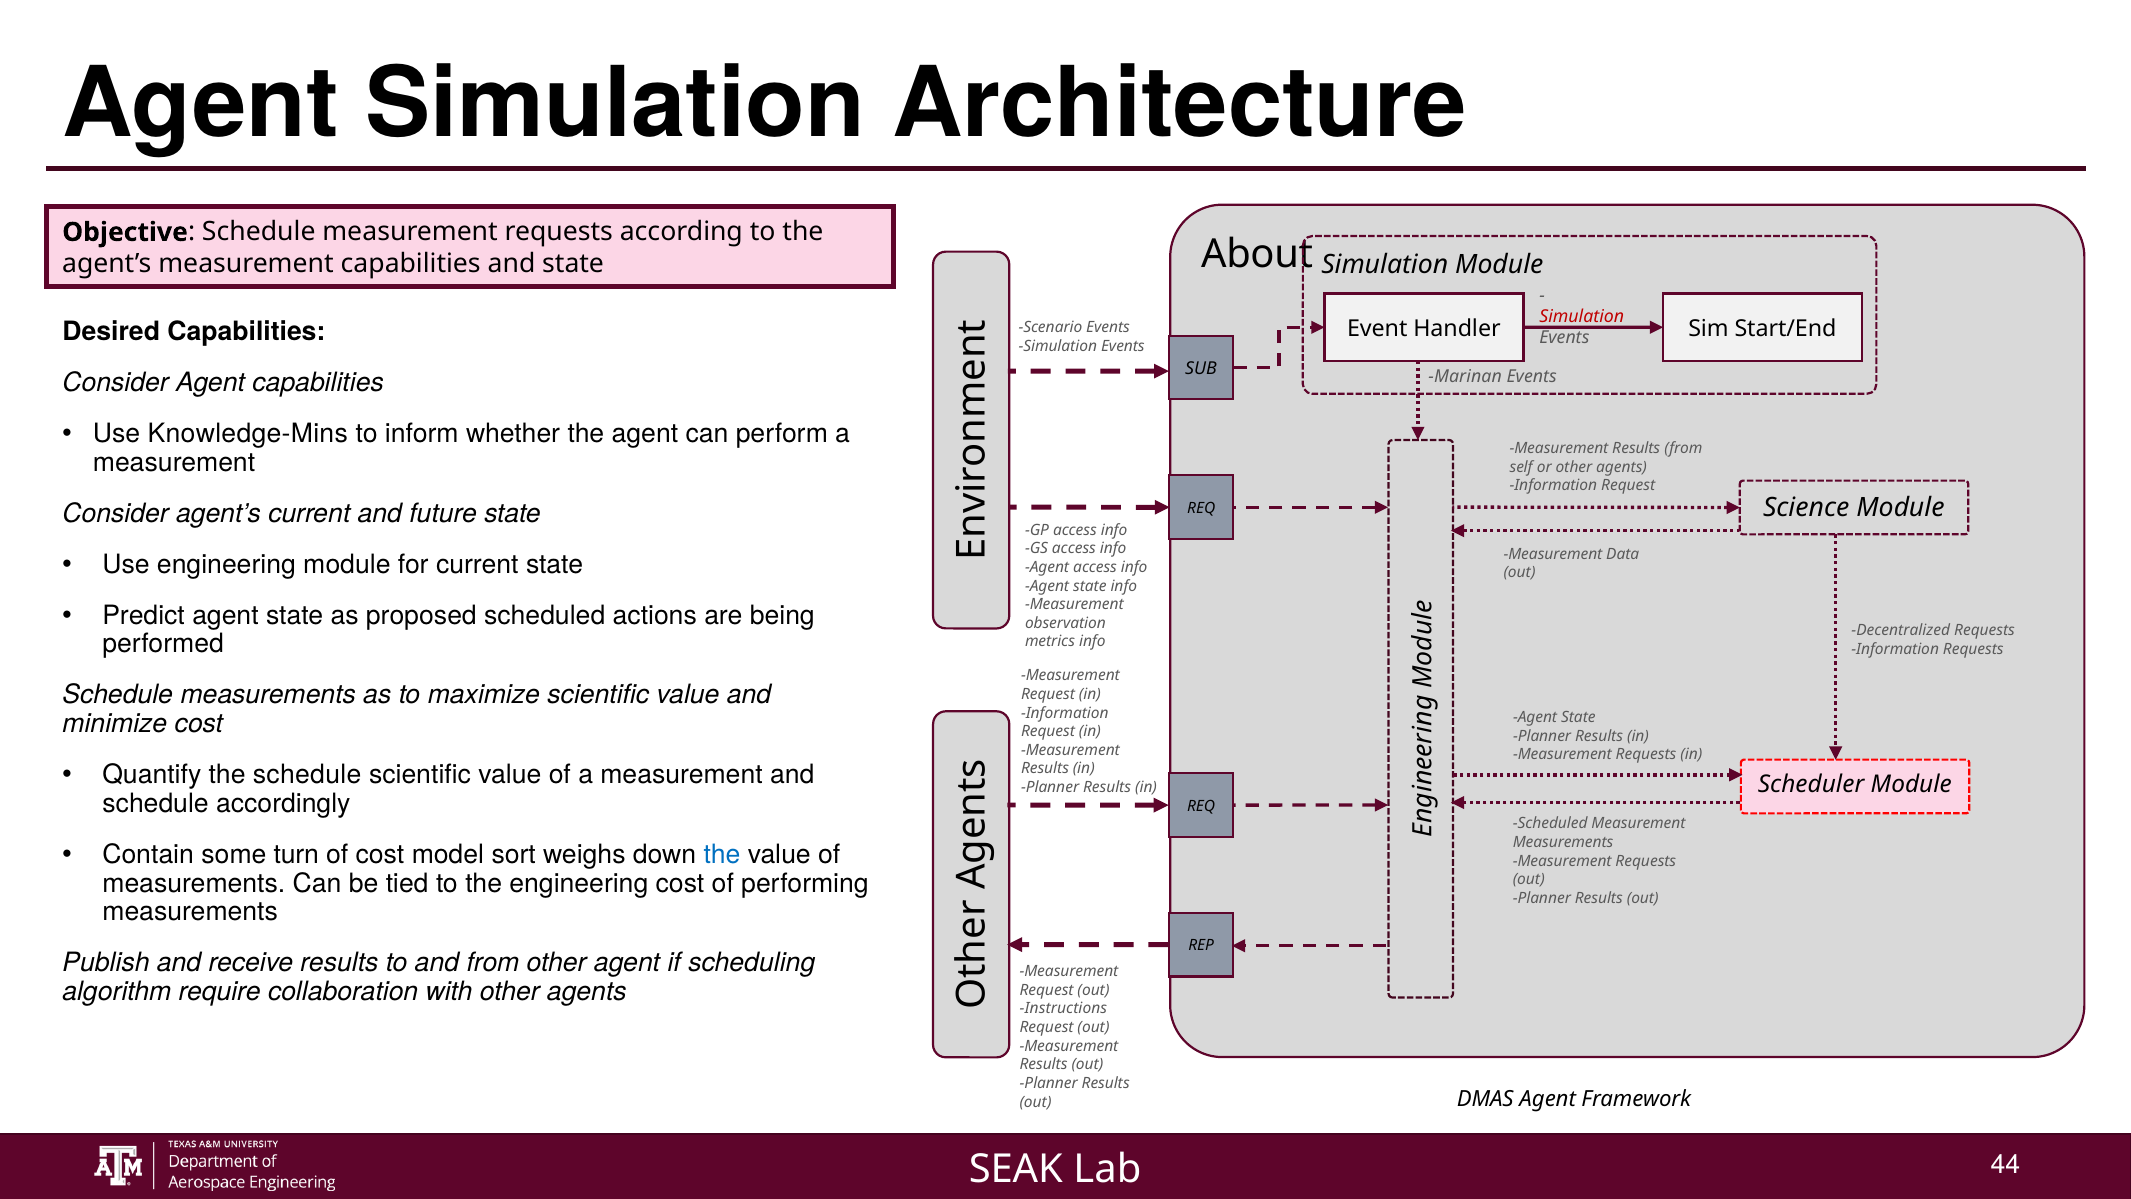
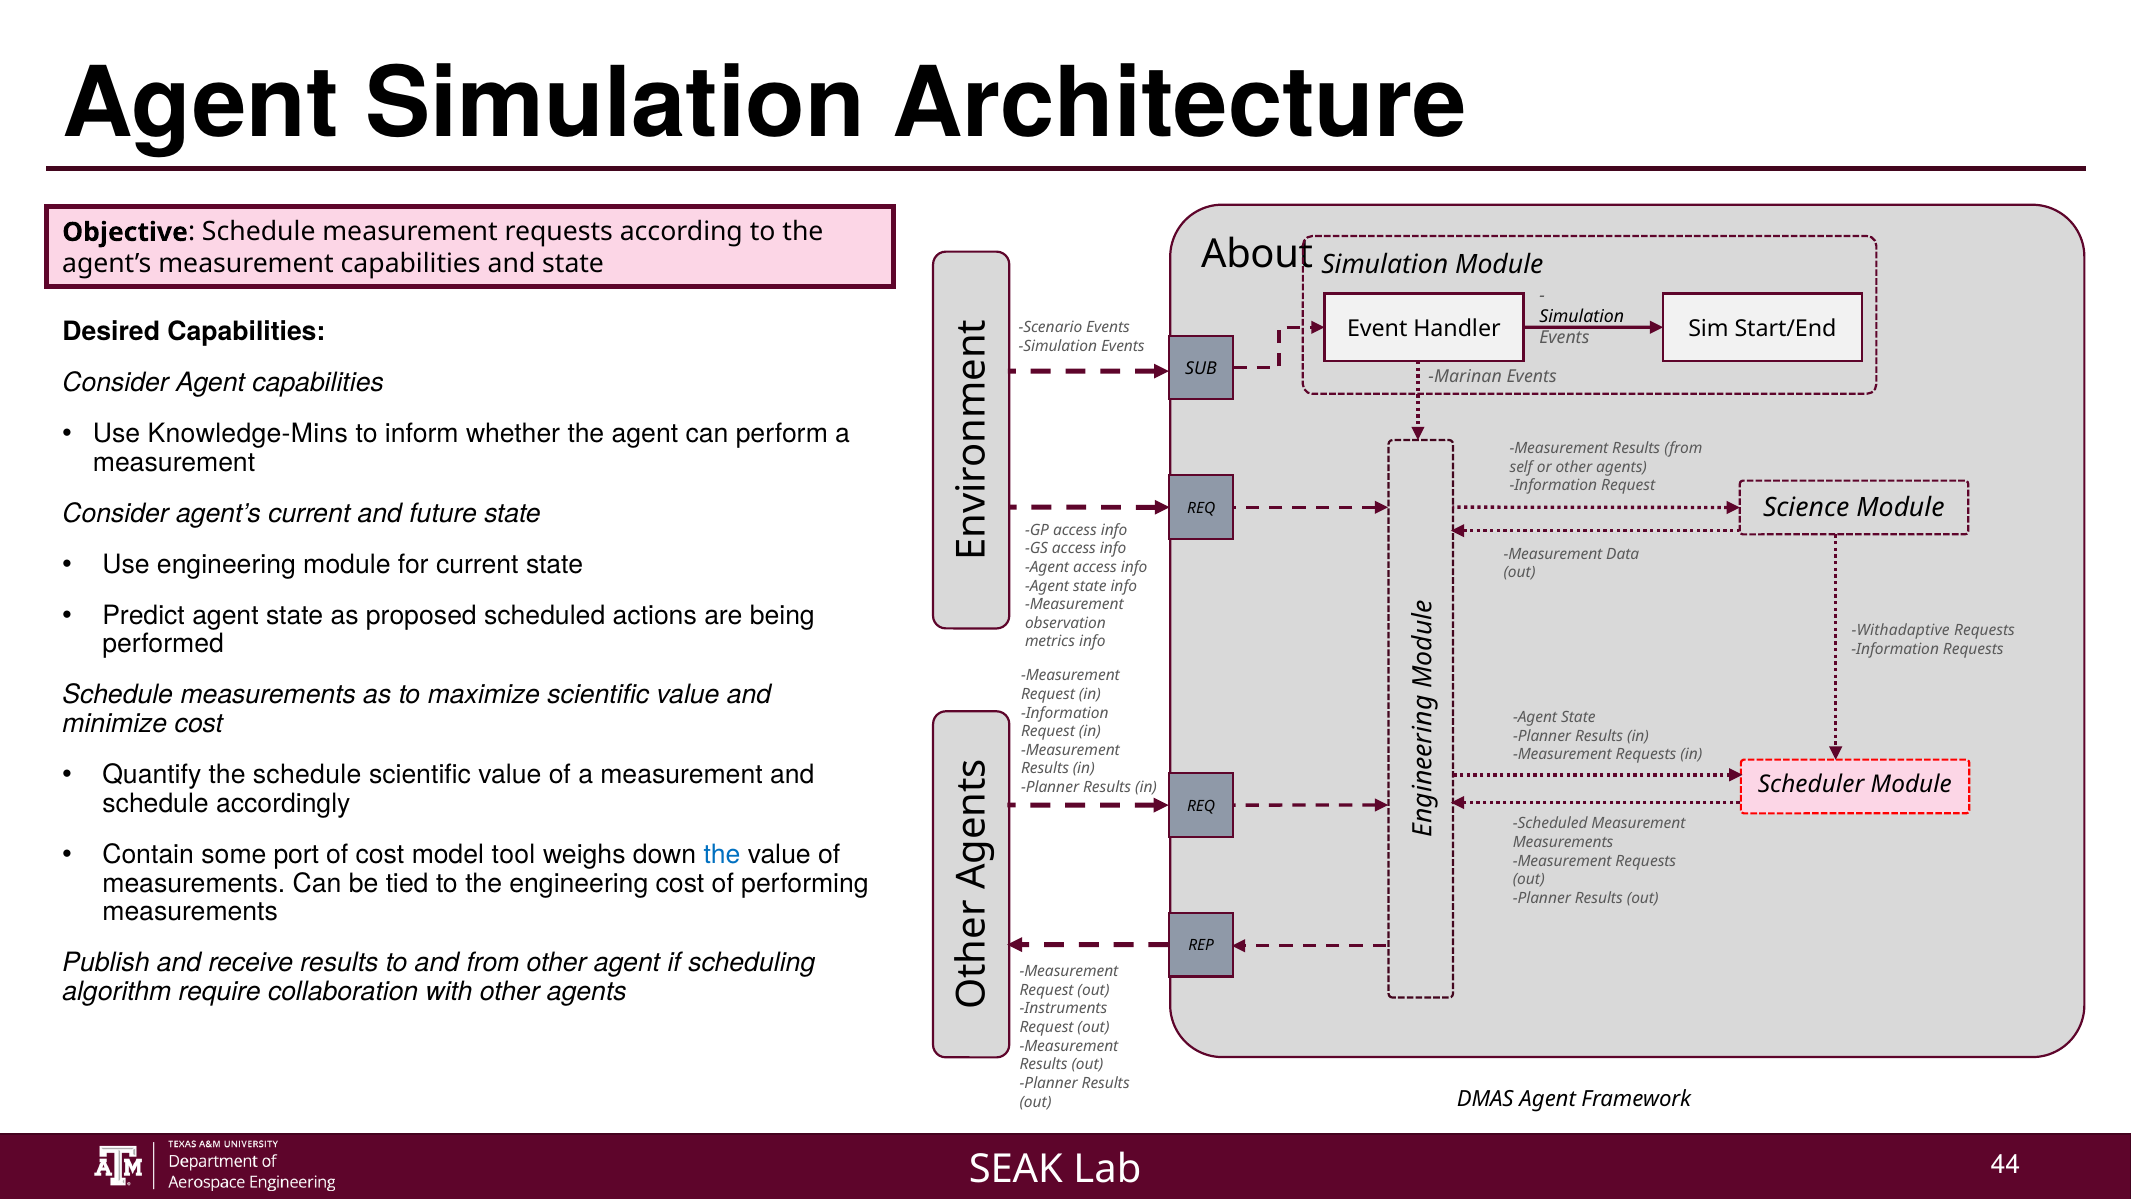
Simulation at (1582, 316) colour: red -> black
Decentralized: Decentralized -> Withadaptive
turn: turn -> port
sort: sort -> tool
Instructions: Instructions -> Instruments
